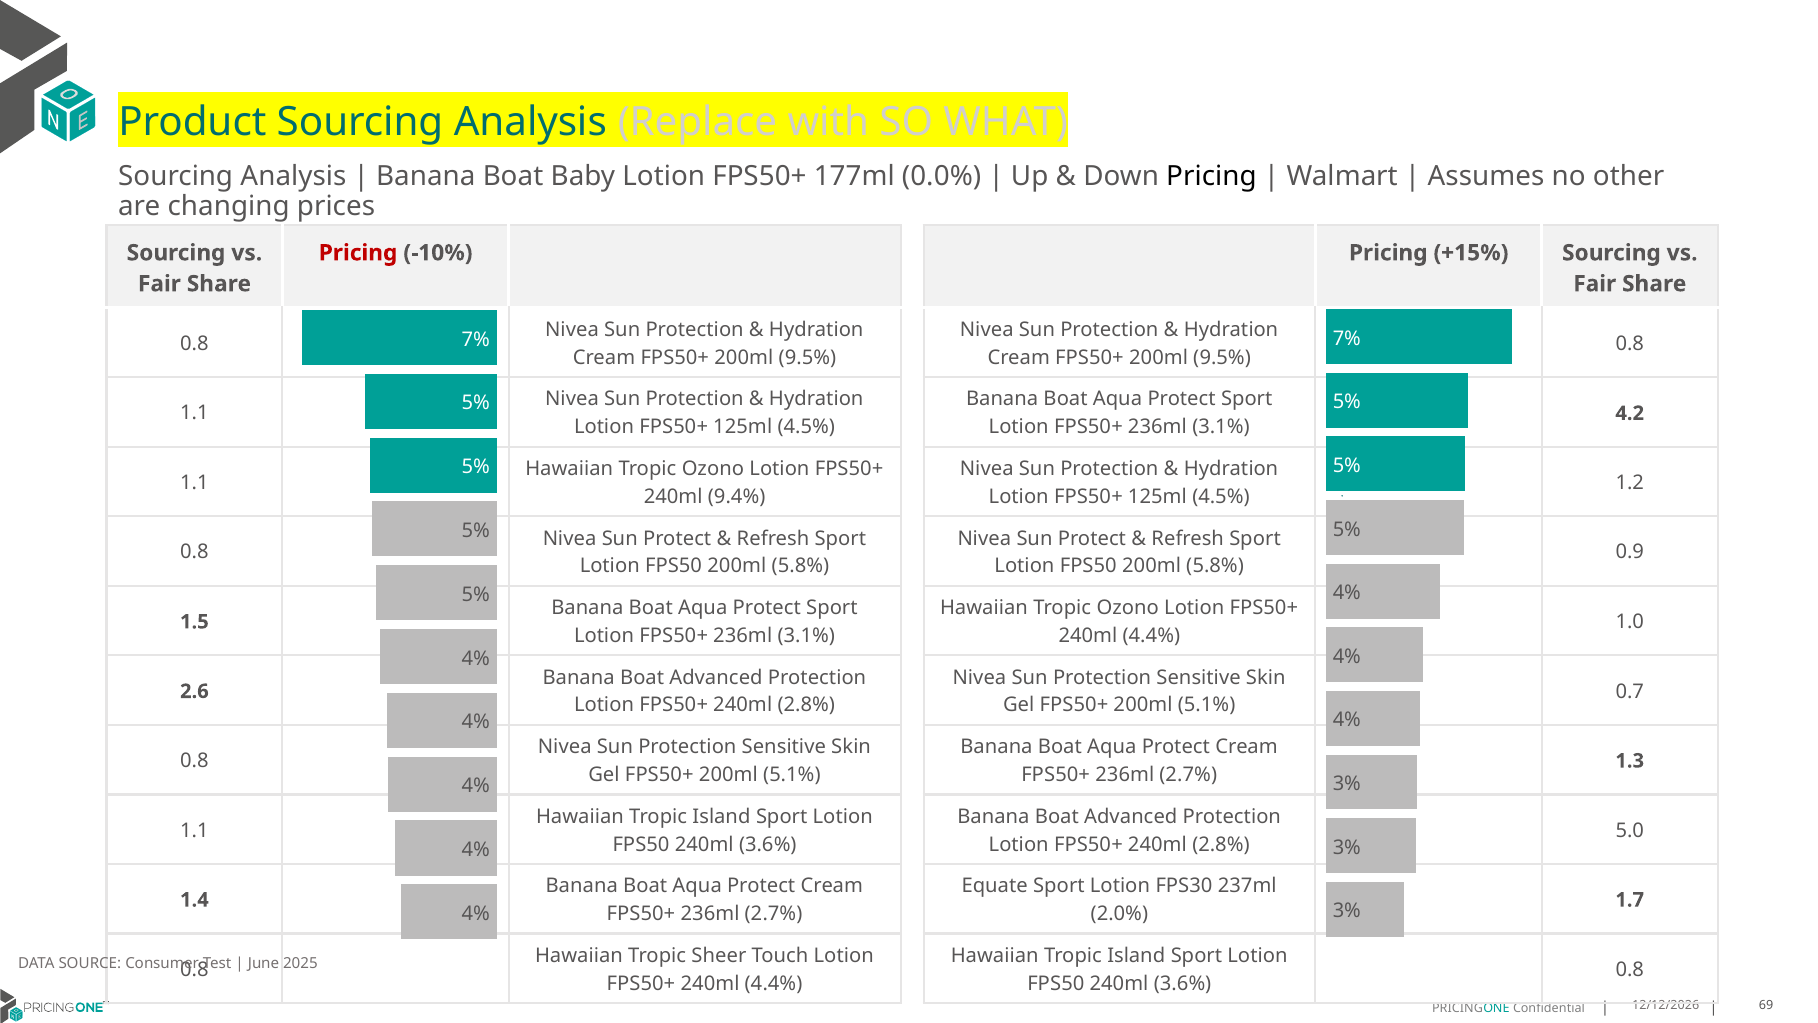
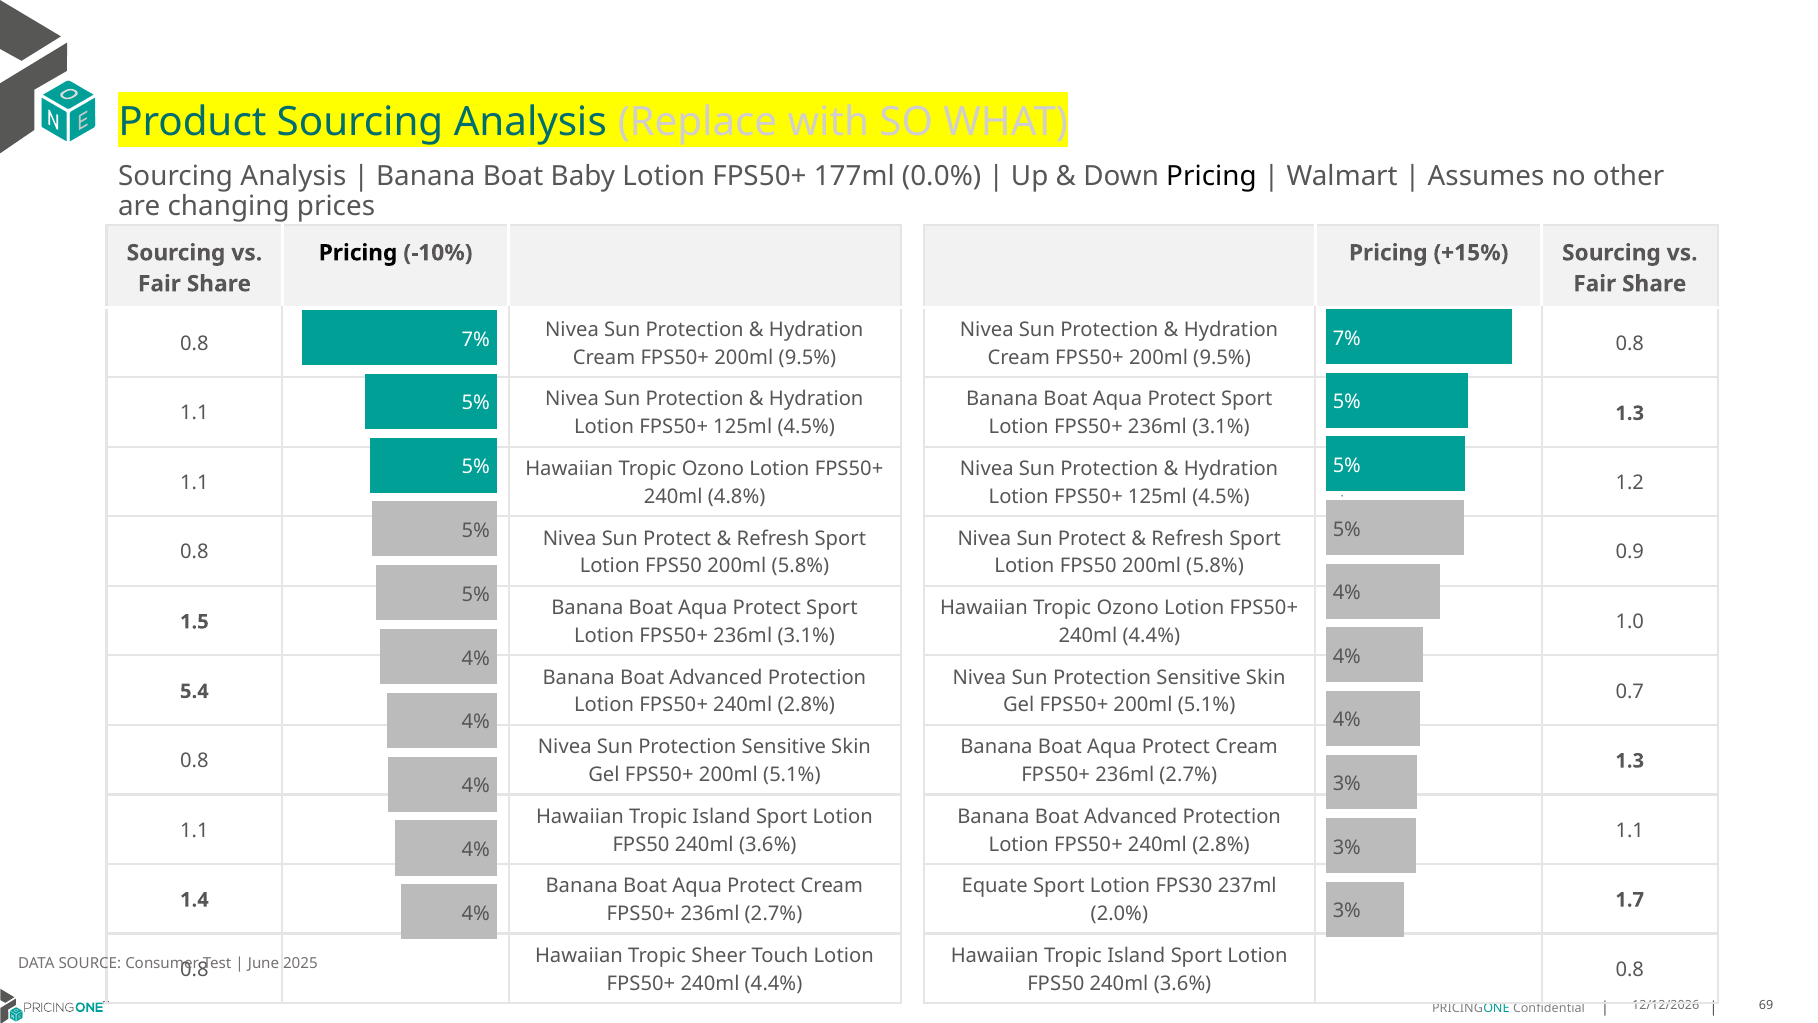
Pricing at (358, 253) colour: red -> black
4.2 at (1630, 413): 4.2 -> 1.3
9.4%: 9.4% -> 4.8%
2.6: 2.6 -> 5.4
5.0 at (1630, 830): 5.0 -> 1.1
